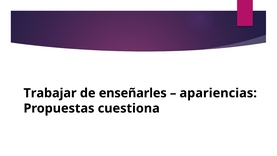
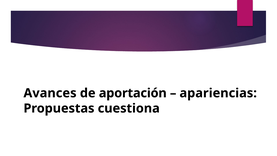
Trabajar: Trabajar -> Avances
enseñarles: enseñarles -> aportación
